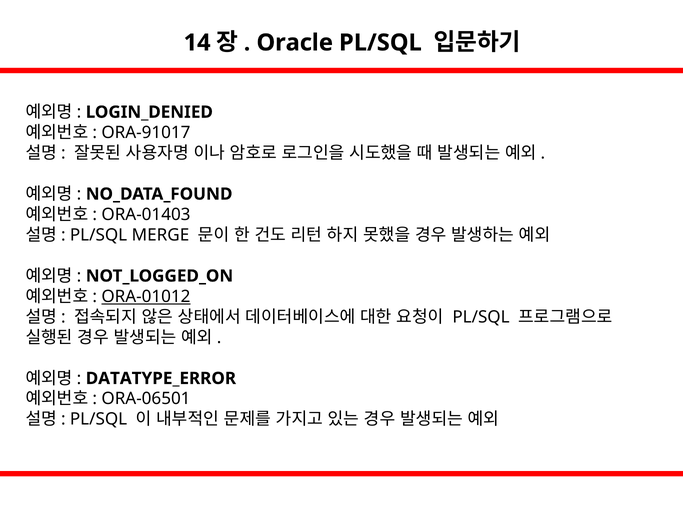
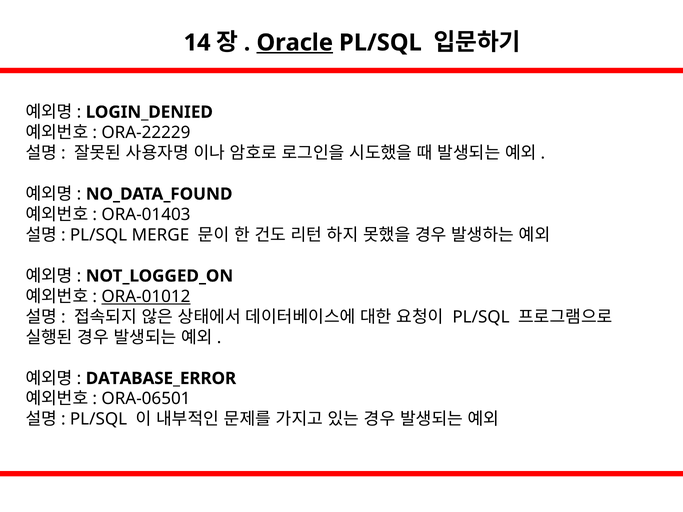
Oracle underline: none -> present
ORA-91017: ORA-91017 -> ORA-22229
DATATYPE_ERROR: DATATYPE_ERROR -> DATABASE_ERROR
